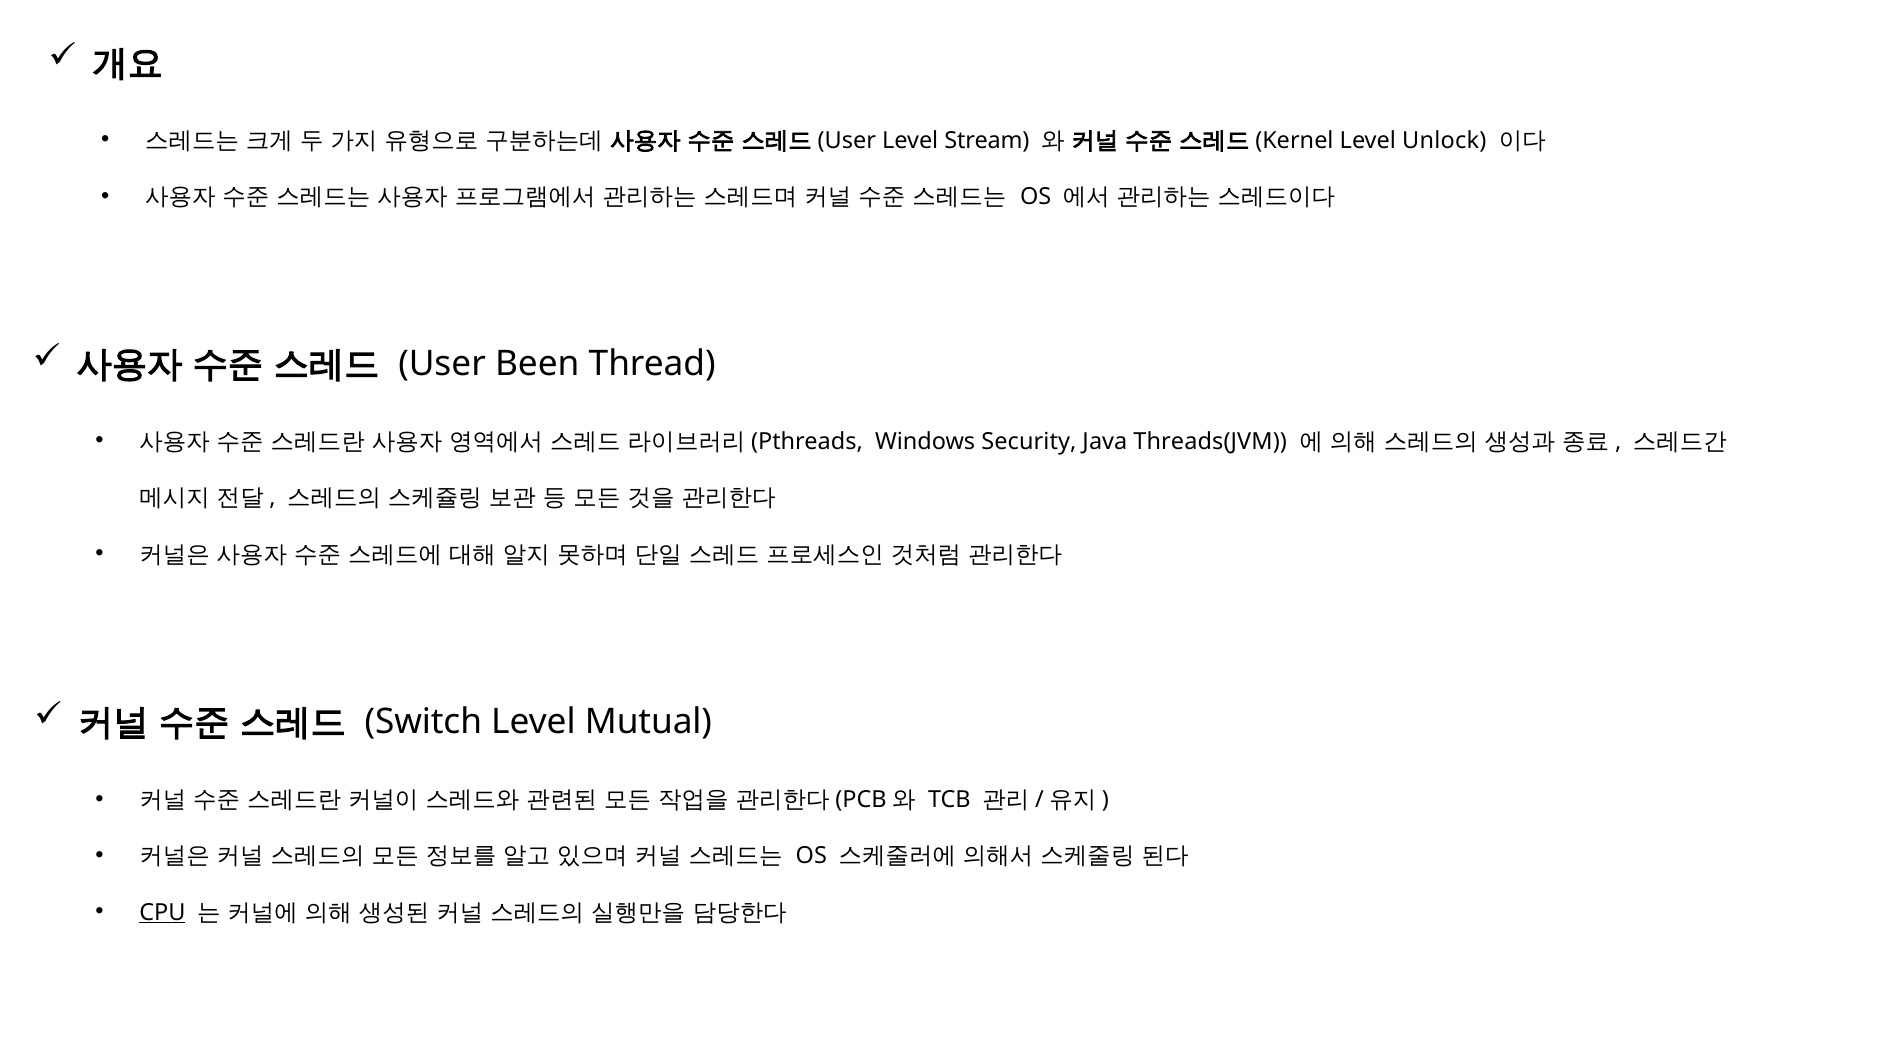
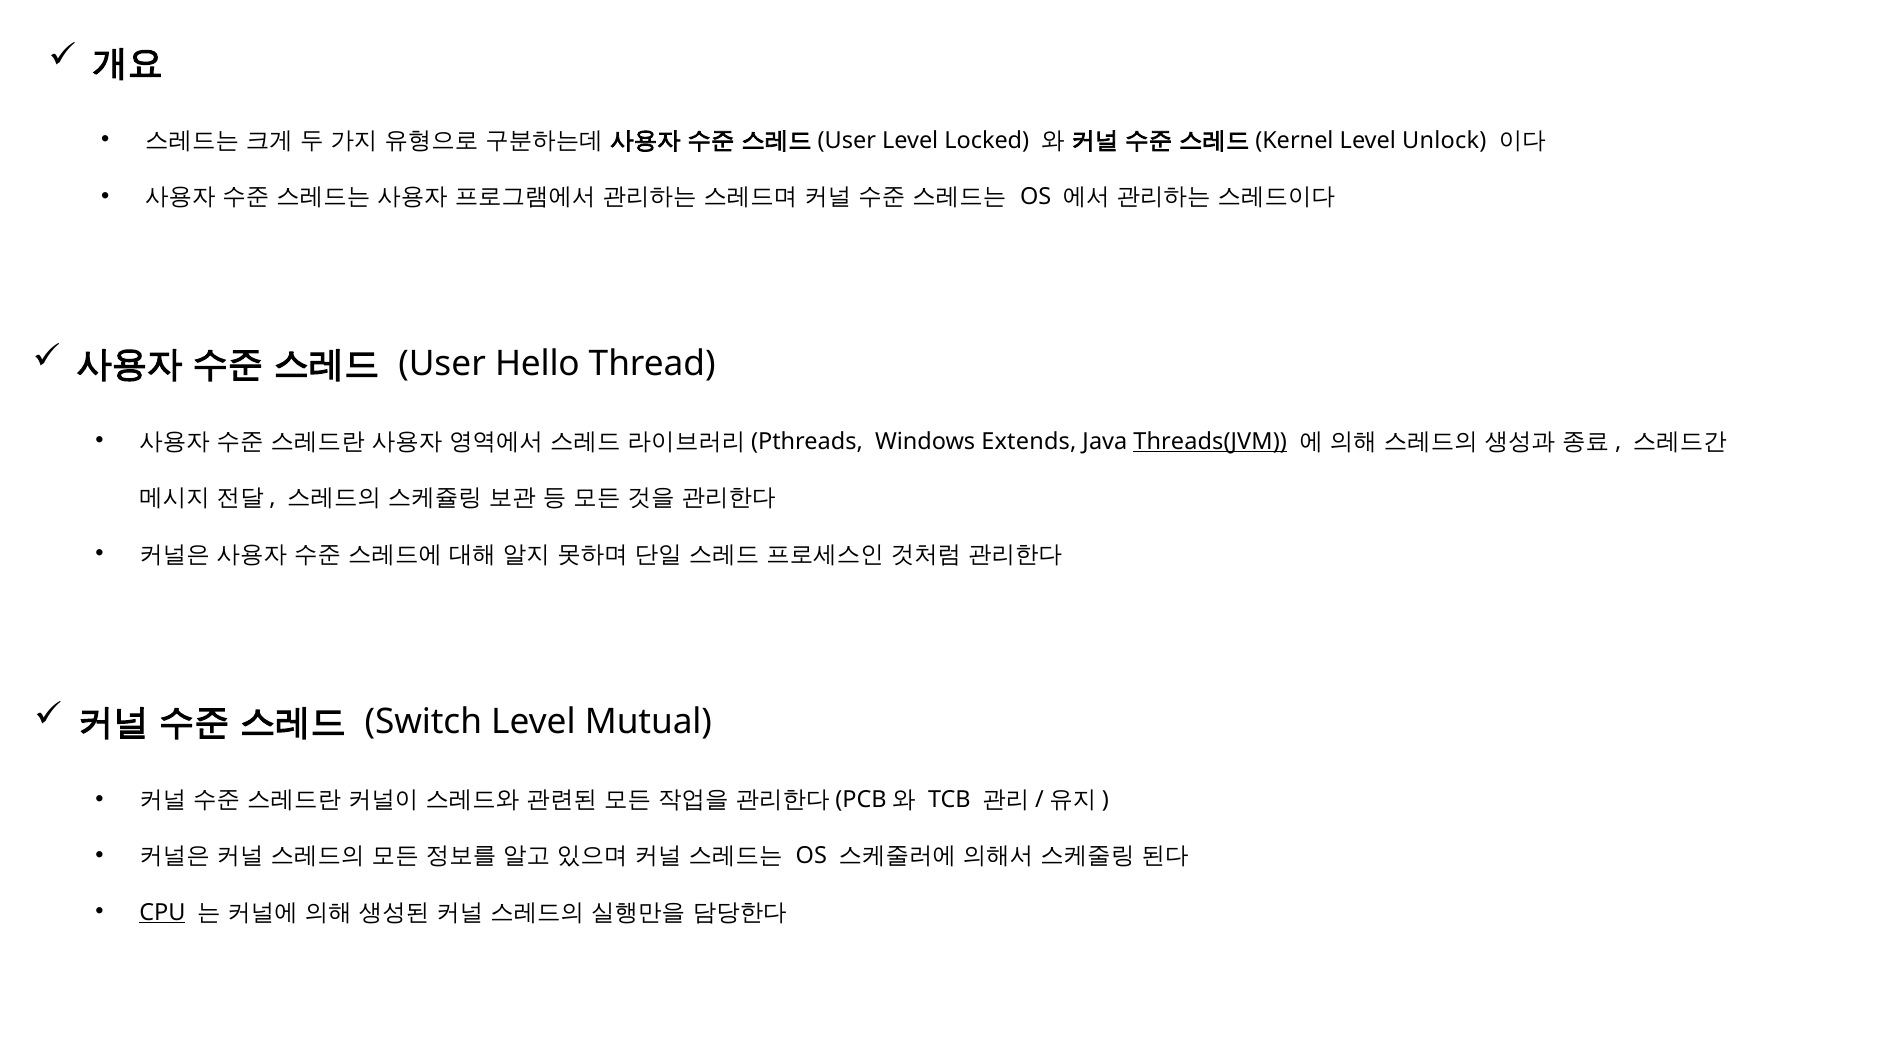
Stream: Stream -> Locked
Been: Been -> Hello
Security: Security -> Extends
Threads(JVM underline: none -> present
